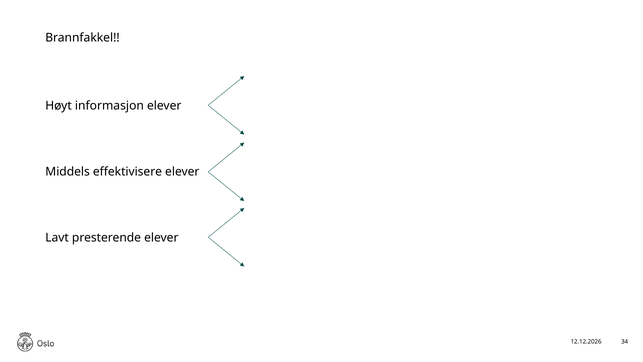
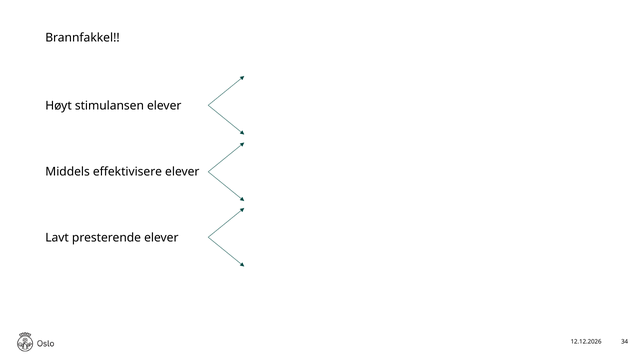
informasjon: informasjon -> stimulansen
